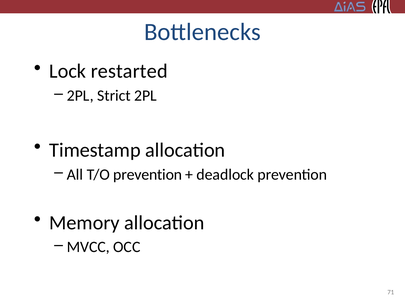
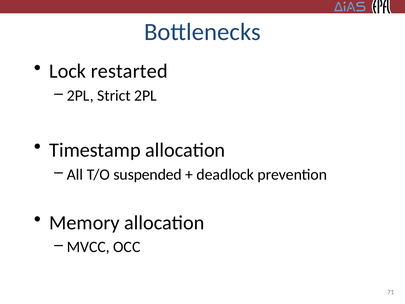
T/O prevention: prevention -> suspended
